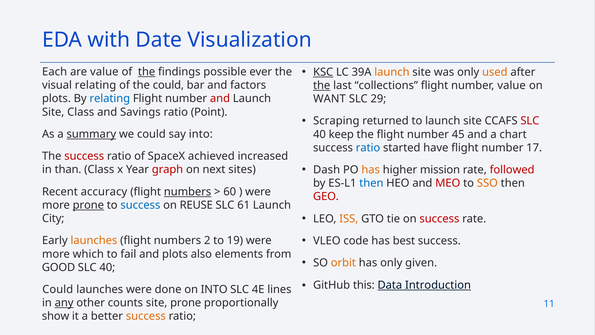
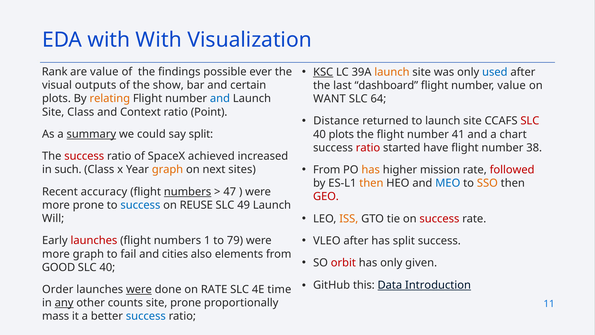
with Date: Date -> With
used colour: orange -> blue
Each: Each -> Rank
the at (147, 72) underline: present -> none
visual relating: relating -> outputs
the could: could -> show
factors: factors -> certain
the at (322, 85) underline: present -> none
collections: collections -> dashboard
relating at (110, 99) colour: blue -> orange
and at (220, 99) colour: red -> blue
29: 29 -> 64
Savings: Savings -> Context
Scraping: Scraping -> Distance
say into: into -> split
40 keep: keep -> plots
45: 45 -> 41
ratio at (368, 148) colour: blue -> red
17: 17 -> 38
Dash at (327, 170): Dash -> From
than: than -> such
graph at (168, 169) colour: red -> orange
then at (371, 183) colour: blue -> orange
MEO colour: red -> blue
60: 60 -> 47
prone at (88, 205) underline: present -> none
61: 61 -> 49
City: City -> Will
VLEO code: code -> after
has best: best -> split
launches at (94, 240) colour: orange -> red
2: 2 -> 1
19: 19 -> 79
more which: which -> graph
and plots: plots -> cities
orbit colour: orange -> red
Could at (58, 289): Could -> Order
were at (139, 289) underline: none -> present
on INTO: INTO -> RATE
lines: lines -> time
show: show -> mass
success at (146, 316) colour: orange -> blue
